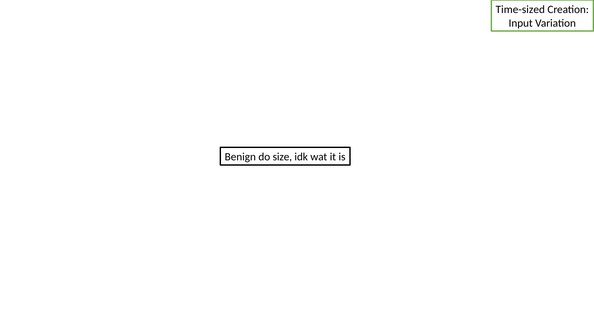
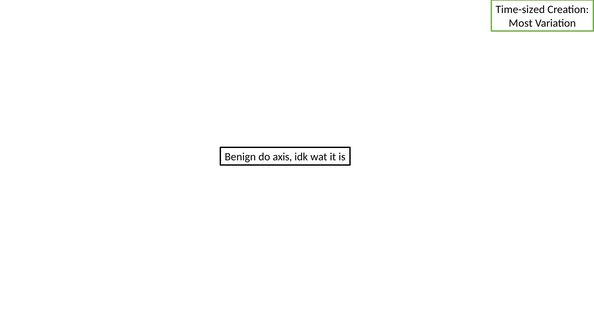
Input: Input -> Most
size: size -> axis
